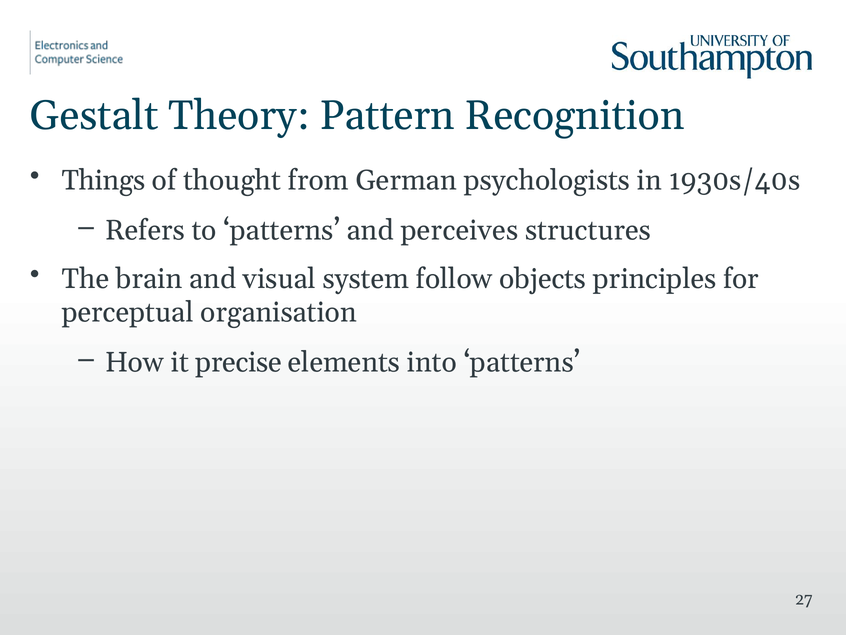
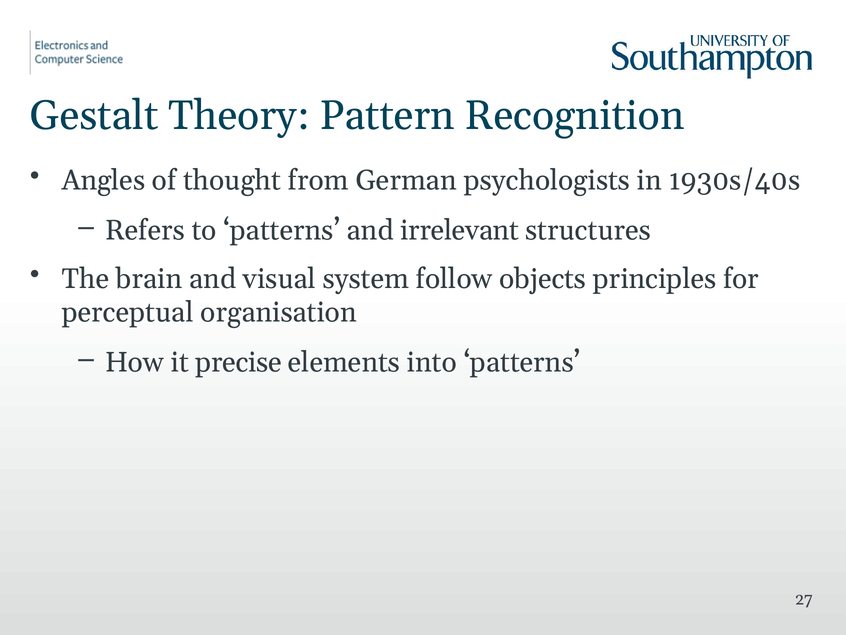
Things: Things -> Angles
perceives: perceives -> irrelevant
